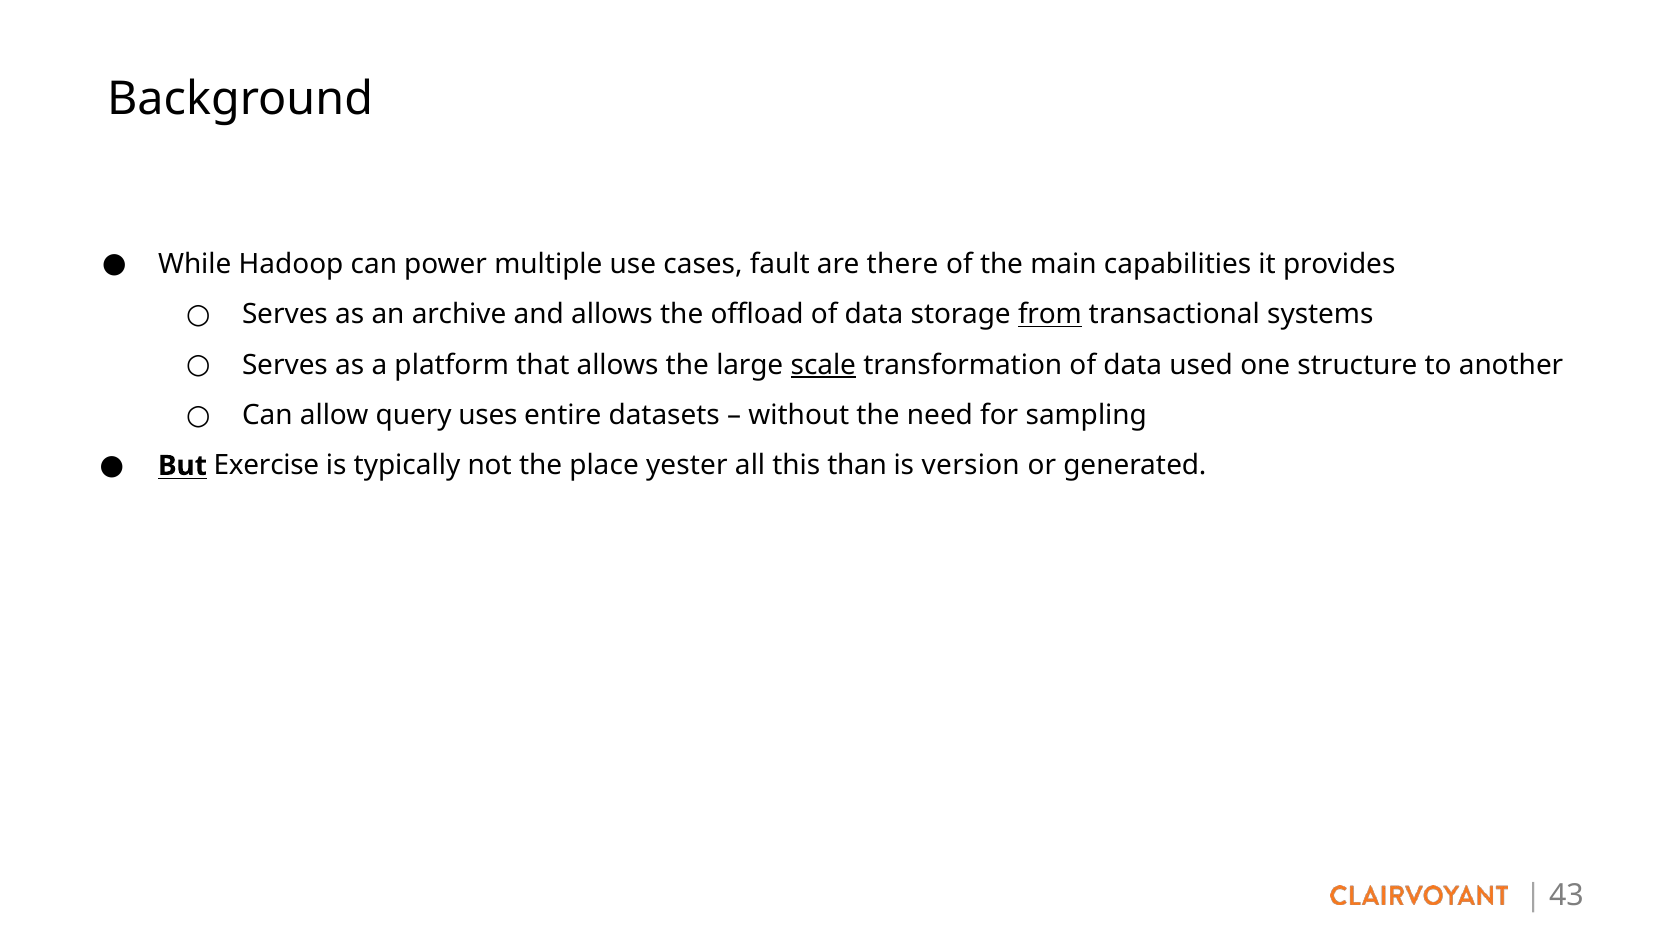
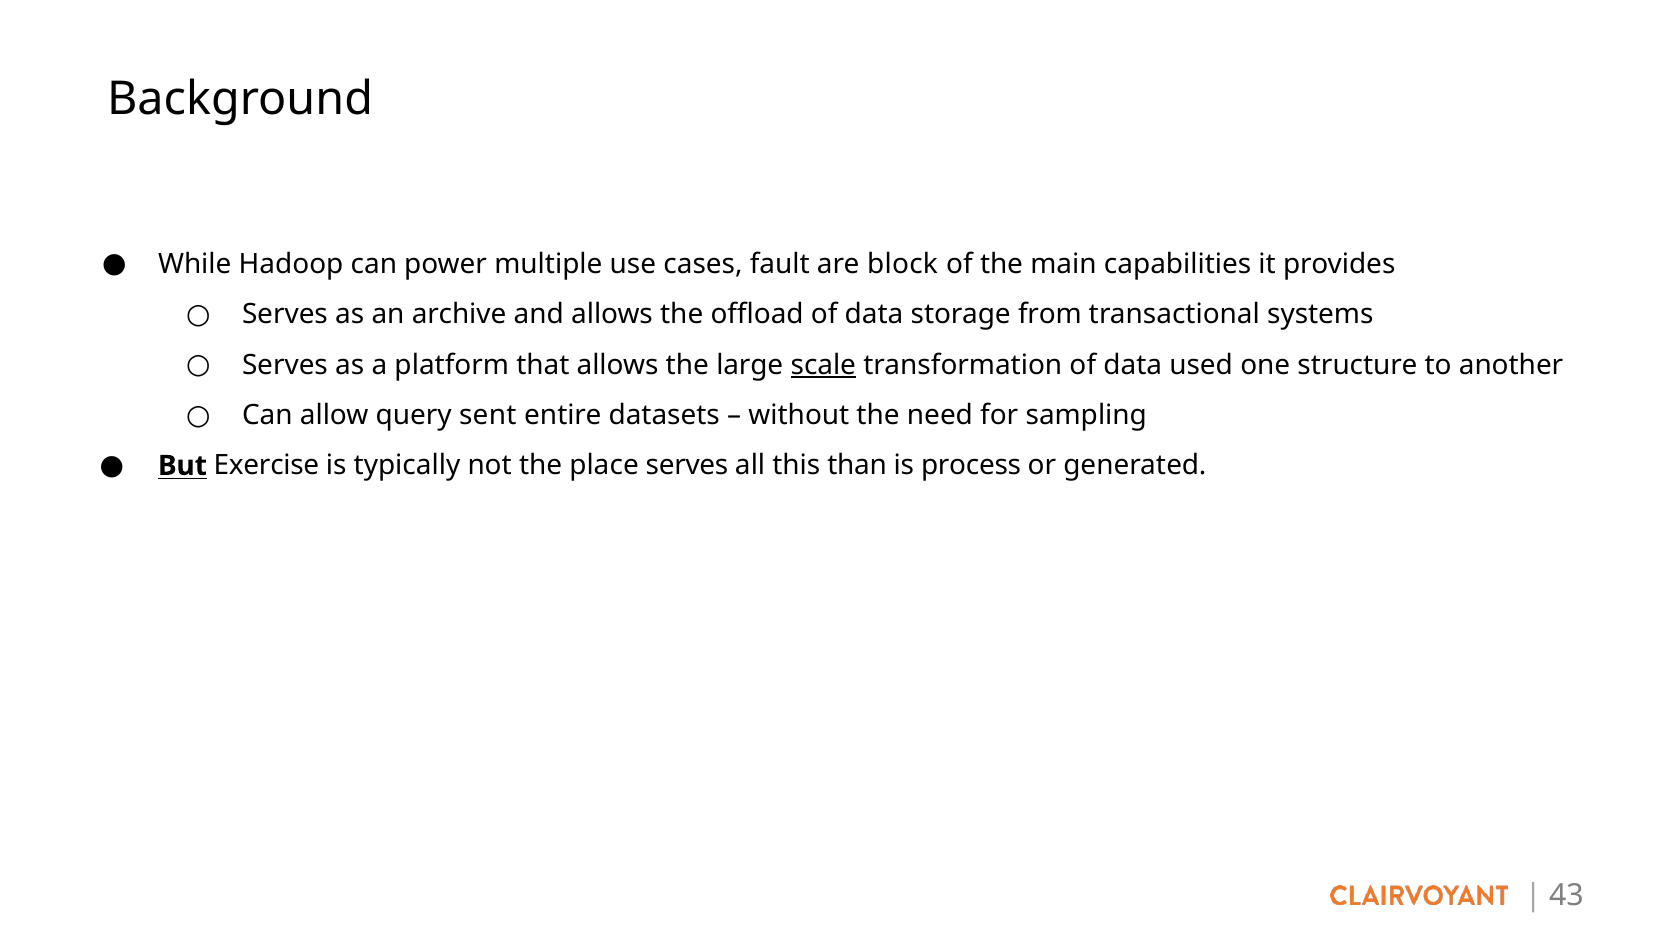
there: there -> block
from underline: present -> none
uses: uses -> sent
place yester: yester -> serves
version: version -> process
